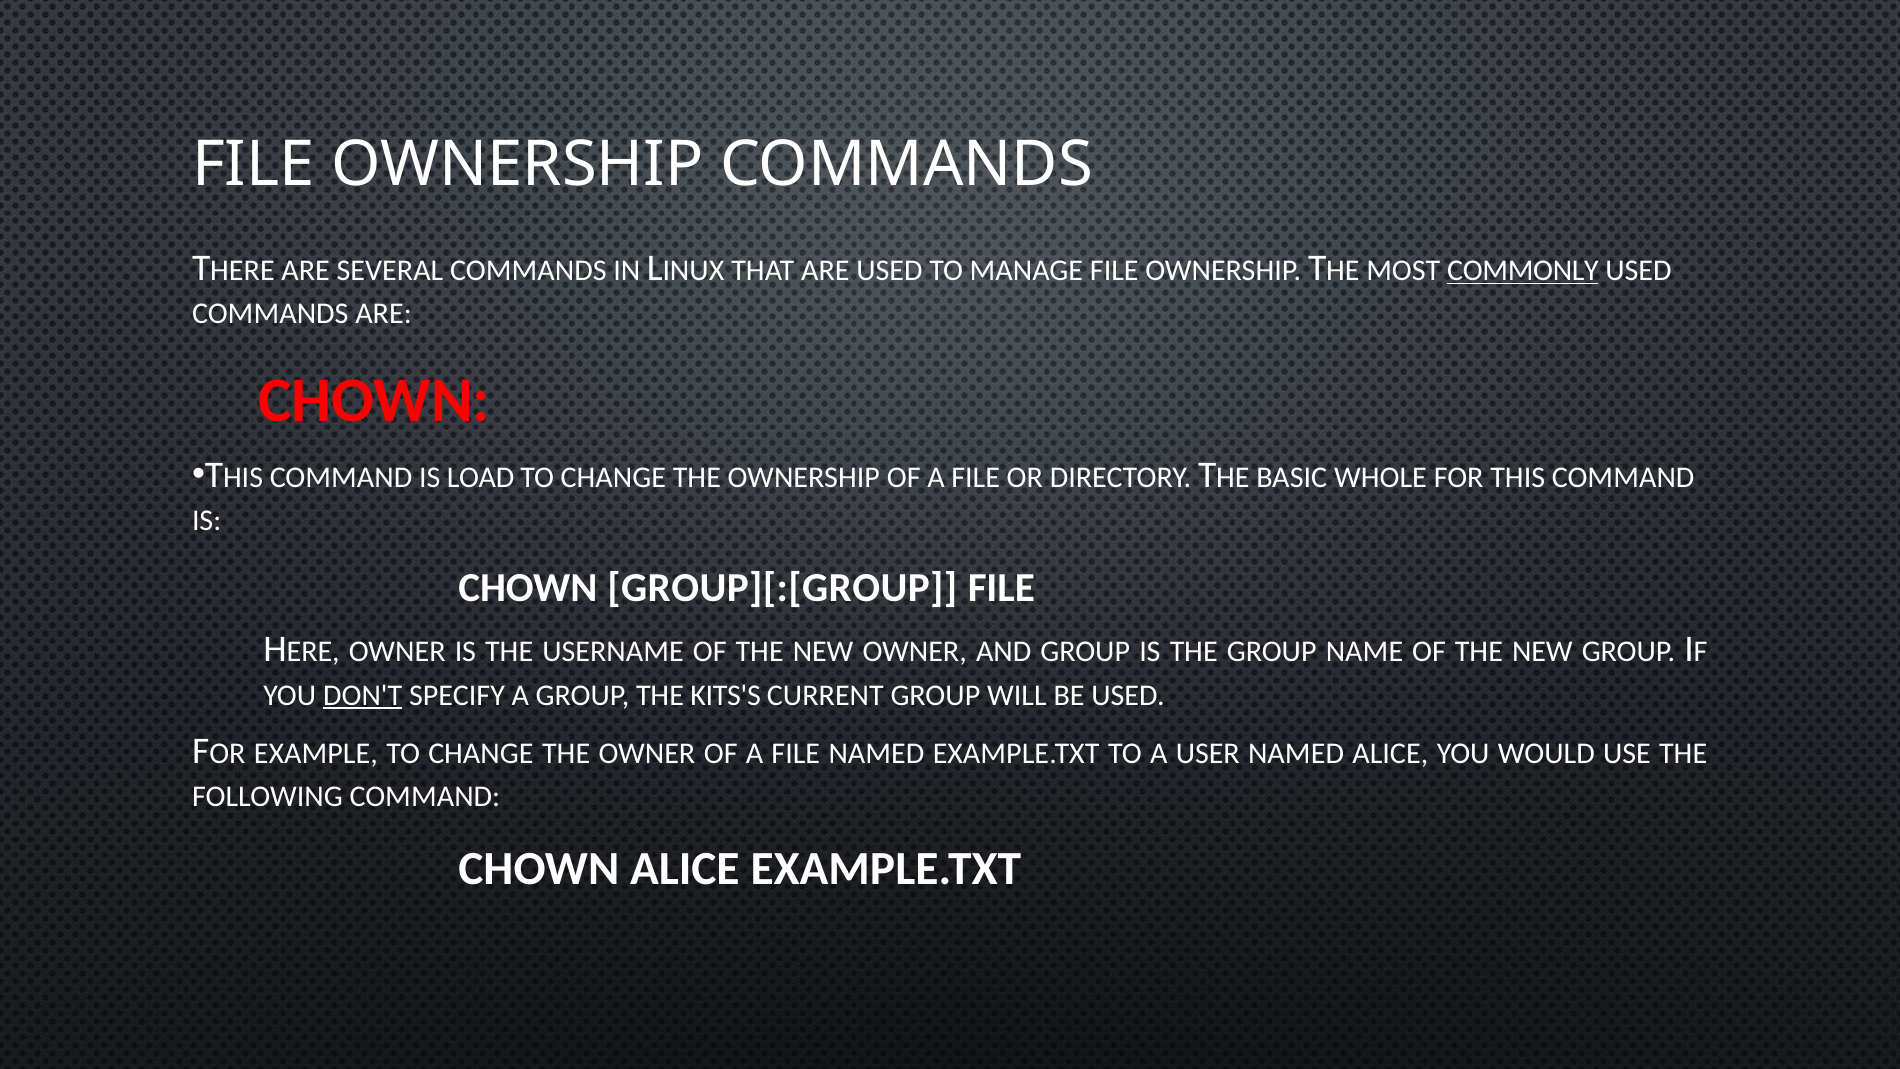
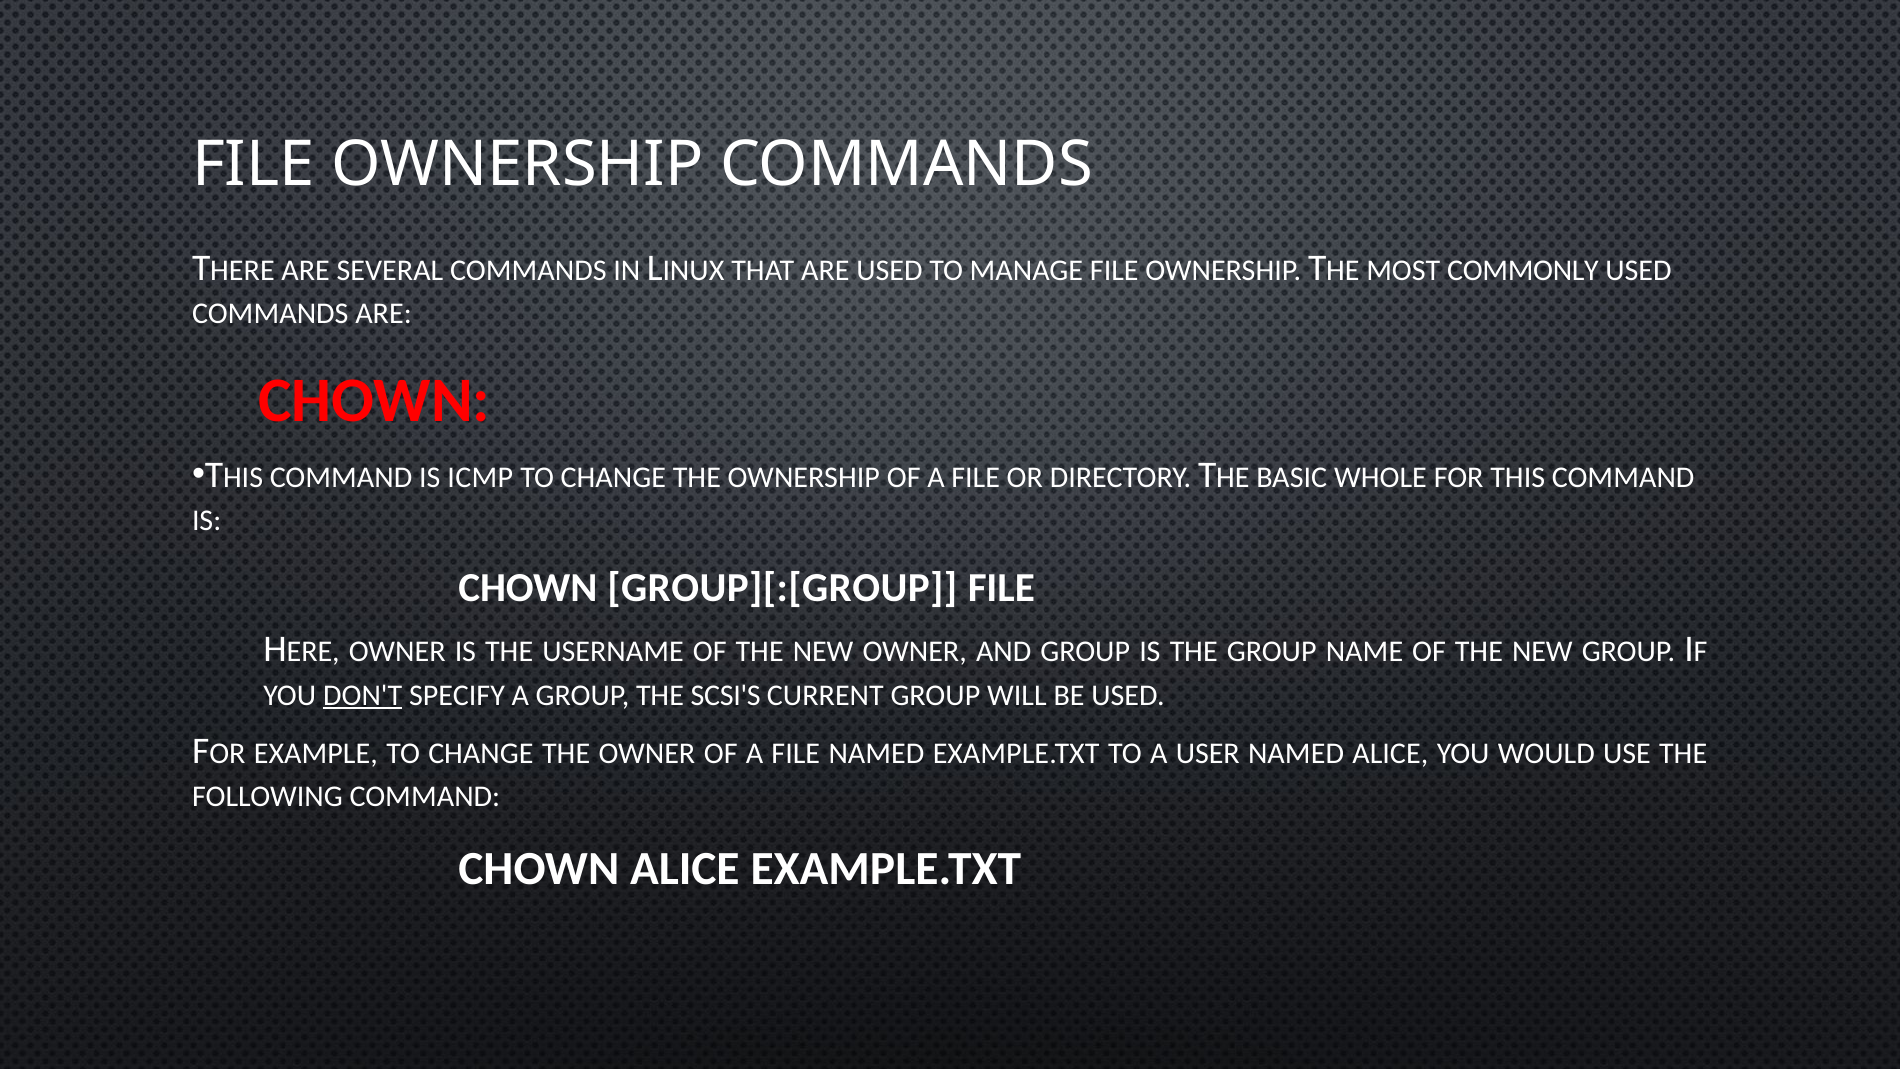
COMMONLY underline: present -> none
LOAD: LOAD -> ICMP
KITS'S: KITS'S -> SCSI'S
